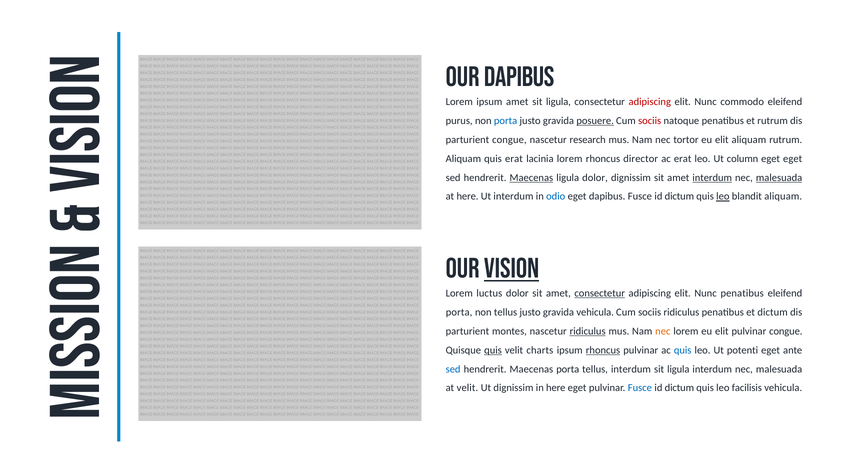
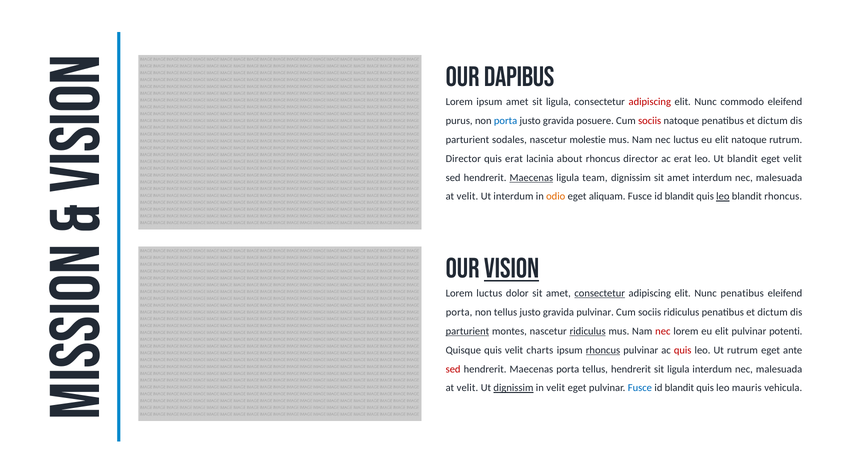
posuere underline: present -> none
natoque penatibus et rutrum: rutrum -> dictum
parturient congue: congue -> sodales
research: research -> molestie
nec tortor: tortor -> luctus
elit aliquam: aliquam -> natoque
Aliquam at (463, 159): Aliquam -> Director
lacinia lorem: lorem -> about
Ut column: column -> blandit
eget eget: eget -> velit
ligula dolor: dolor -> team
interdum at (712, 178) underline: present -> none
malesuada at (779, 178) underline: present -> none
here at (468, 197): here -> velit
odio colour: blue -> orange
eget dapibus: dapibus -> aliquam
dictum at (679, 197): dictum -> blandit
blandit aliquam: aliquam -> rhoncus
gravida vehicula: vehicula -> pulvinar
parturient at (467, 331) underline: none -> present
nec at (663, 331) colour: orange -> red
pulvinar congue: congue -> potenti
quis at (493, 350) underline: present -> none
quis at (683, 350) colour: blue -> red
Ut potenti: potenti -> rutrum
sed at (453, 369) colour: blue -> red
tellus interdum: interdum -> hendrerit
dignissim at (513, 388) underline: none -> present
in here: here -> velit
dictum at (679, 388): dictum -> blandit
facilisis: facilisis -> mauris
